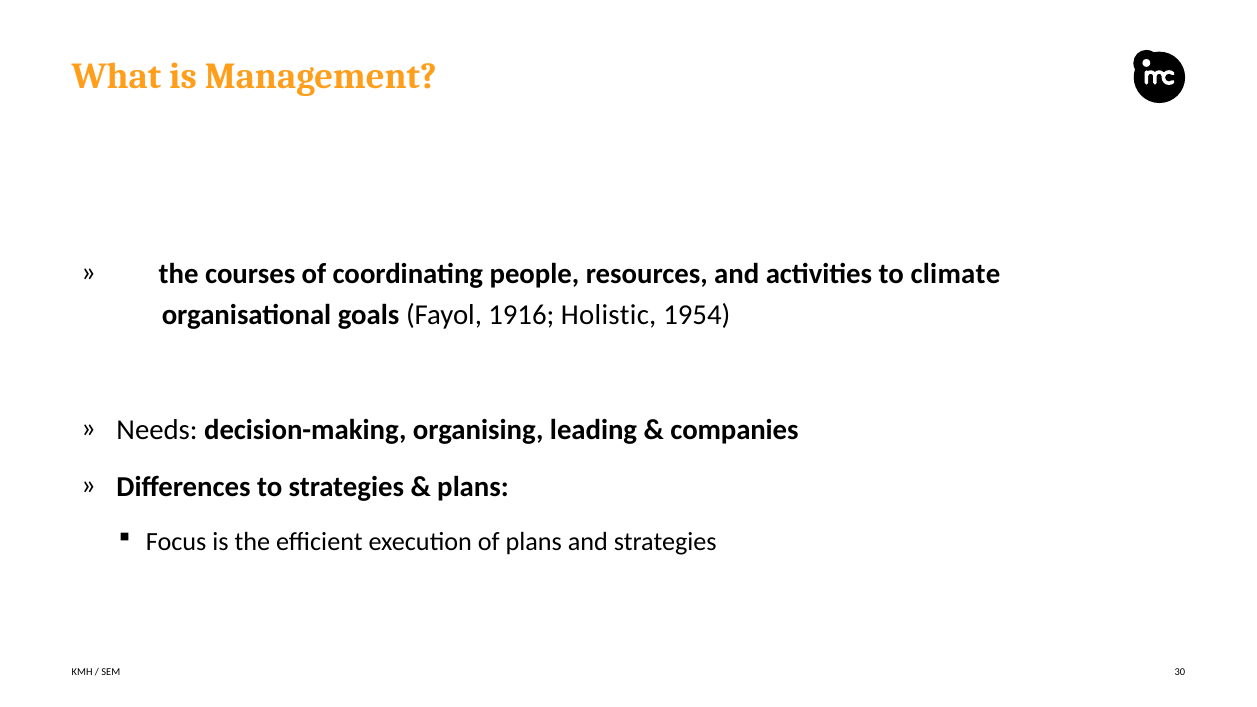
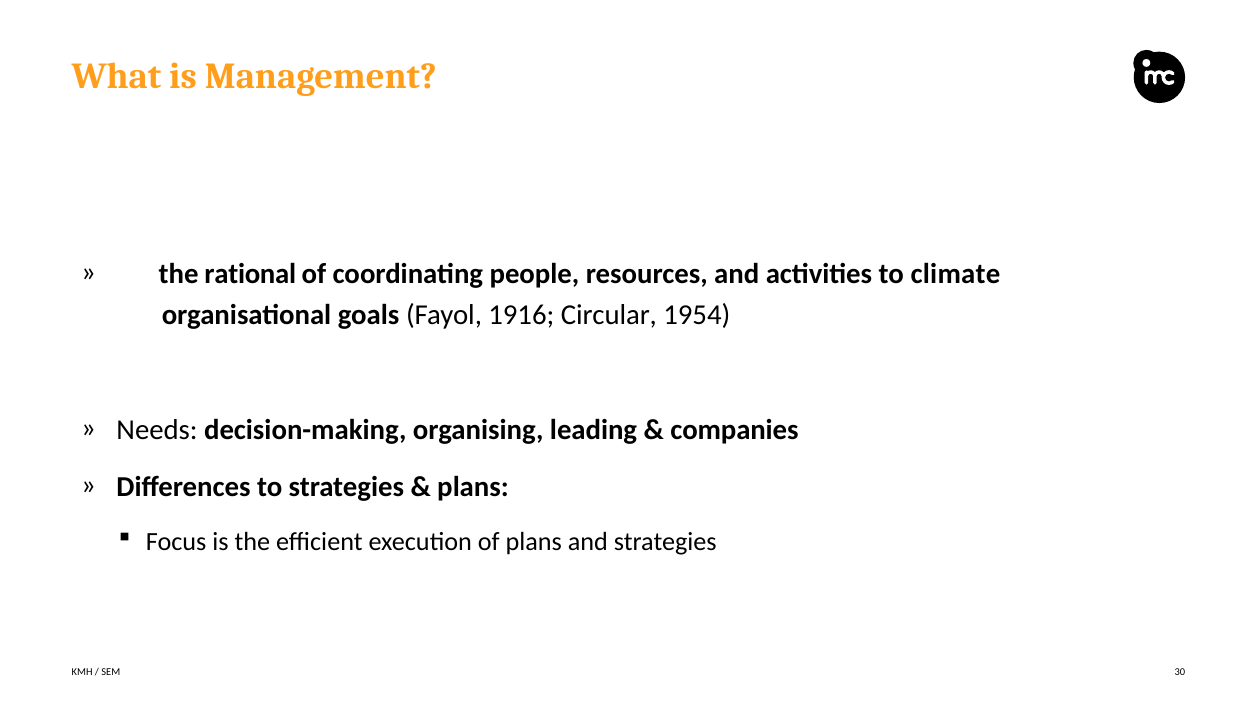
courses: courses -> rational
Holistic: Holistic -> Circular
